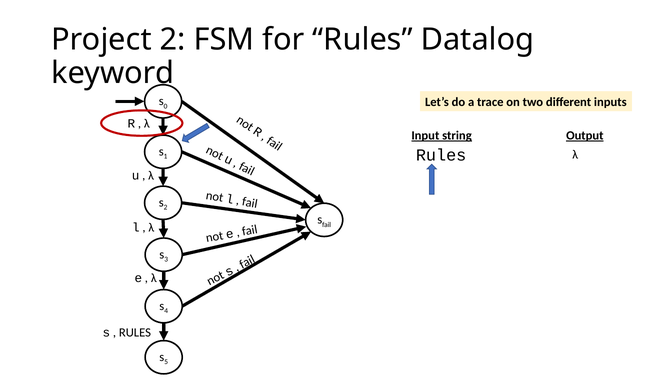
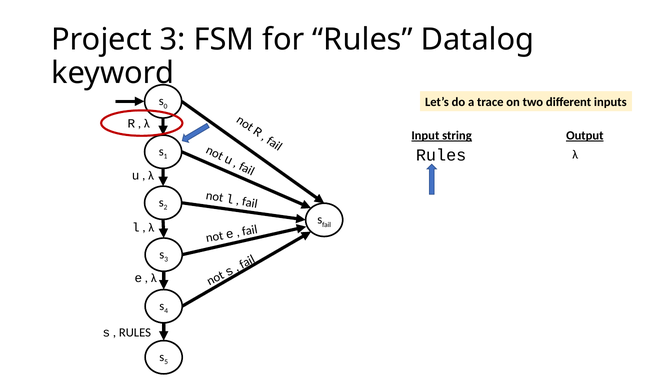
Project 2: 2 -> 3
